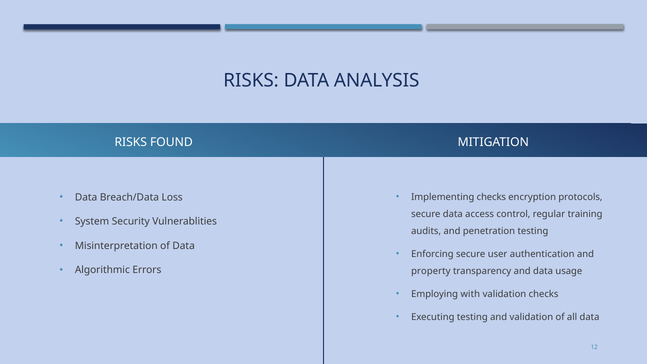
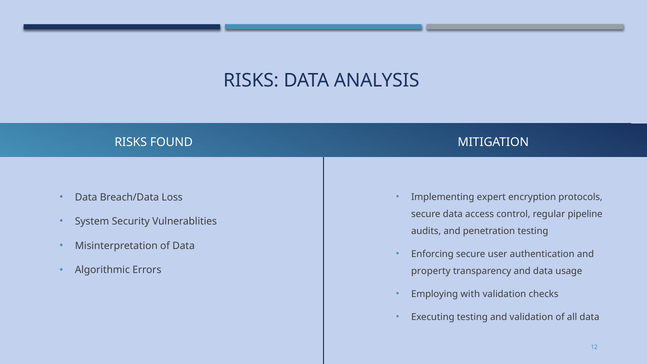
Implementing checks: checks -> expert
training: training -> pipeline
